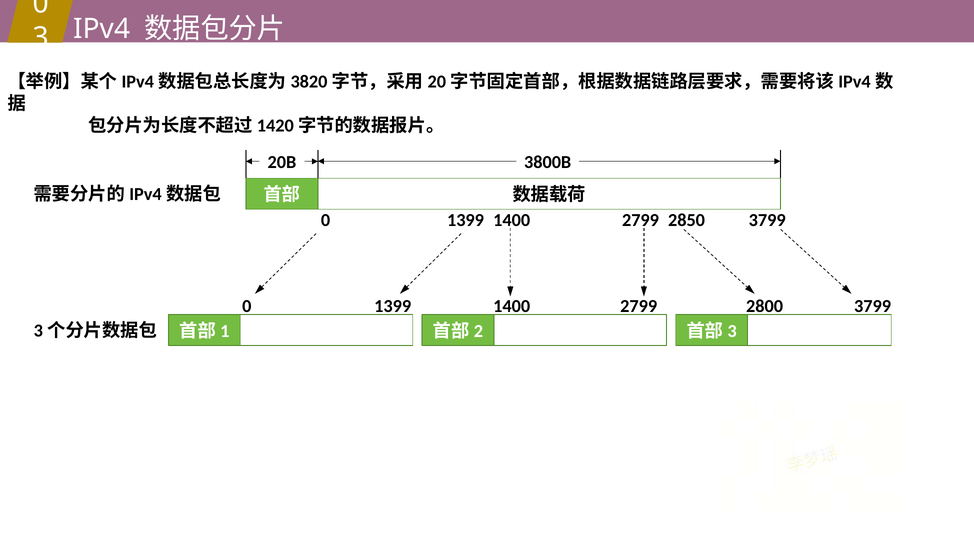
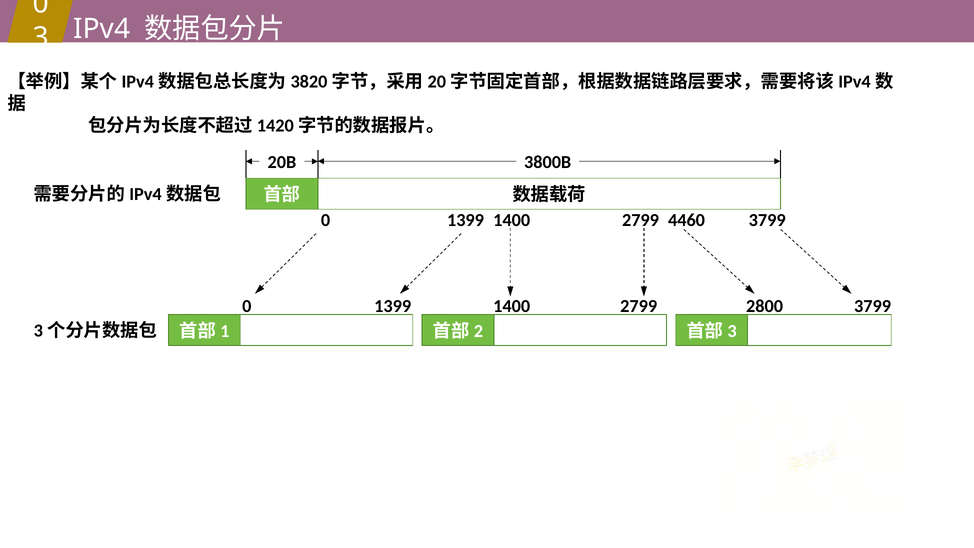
2850: 2850 -> 4460
